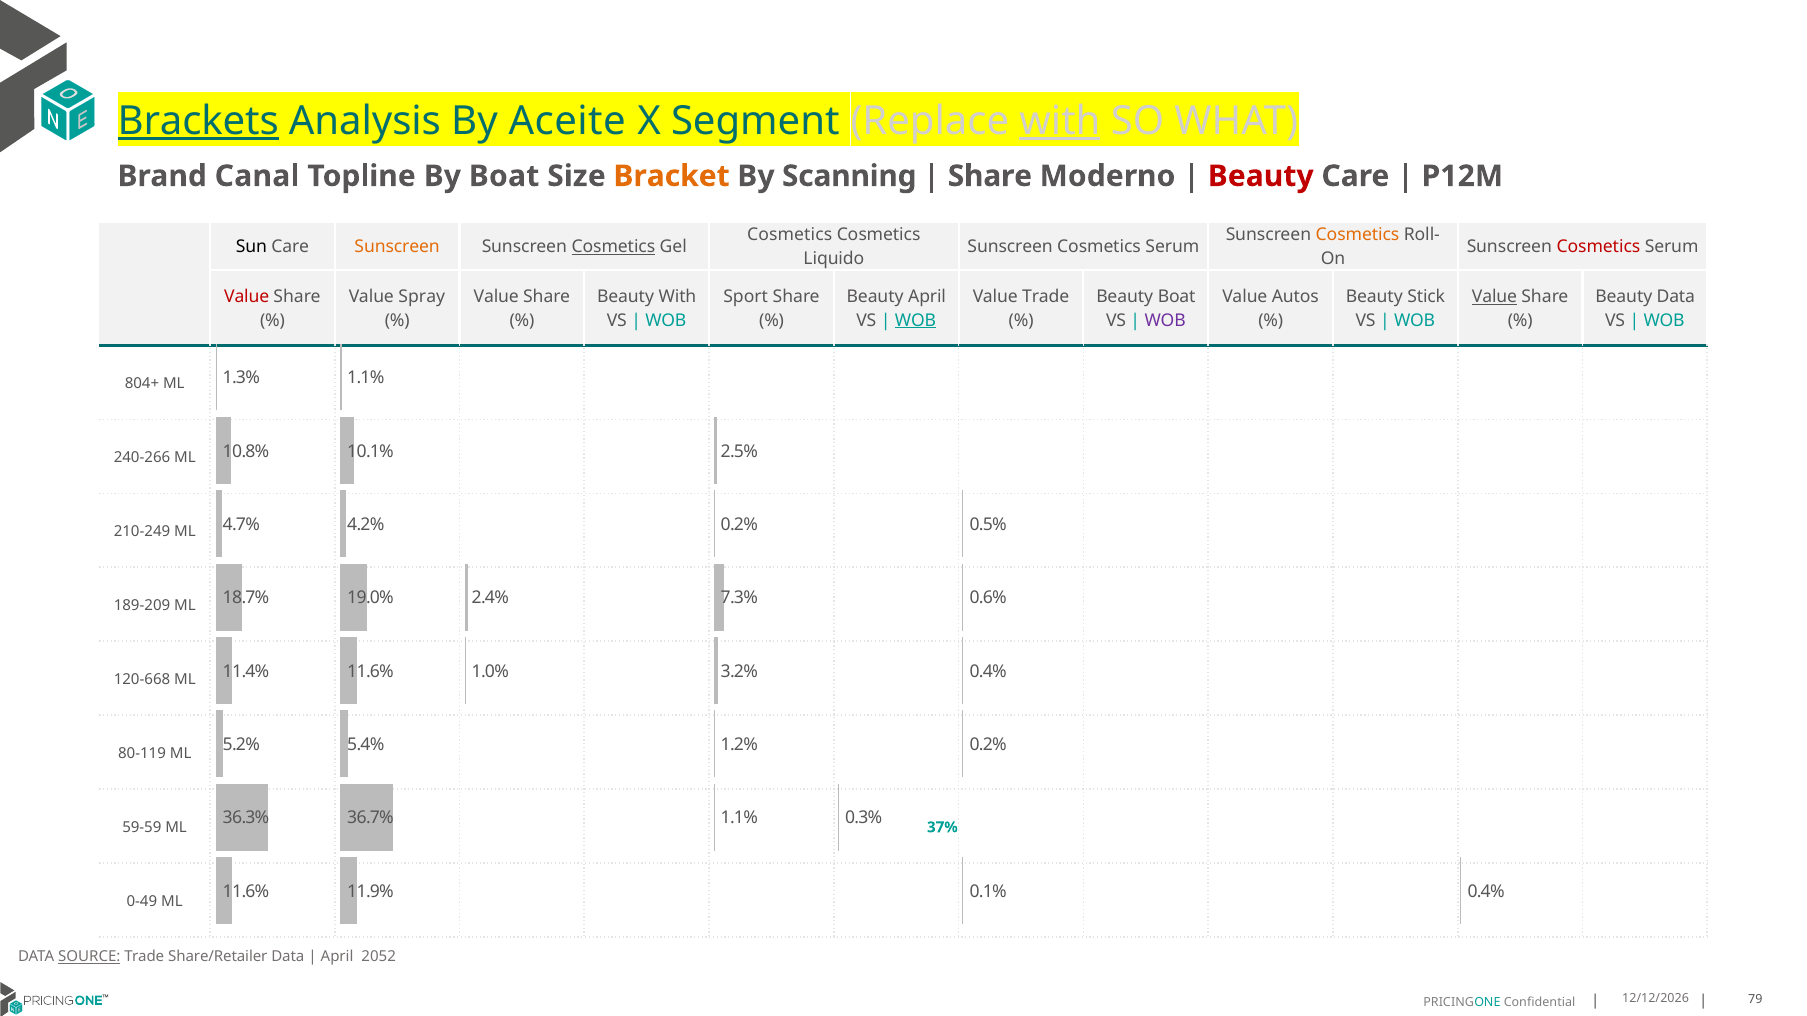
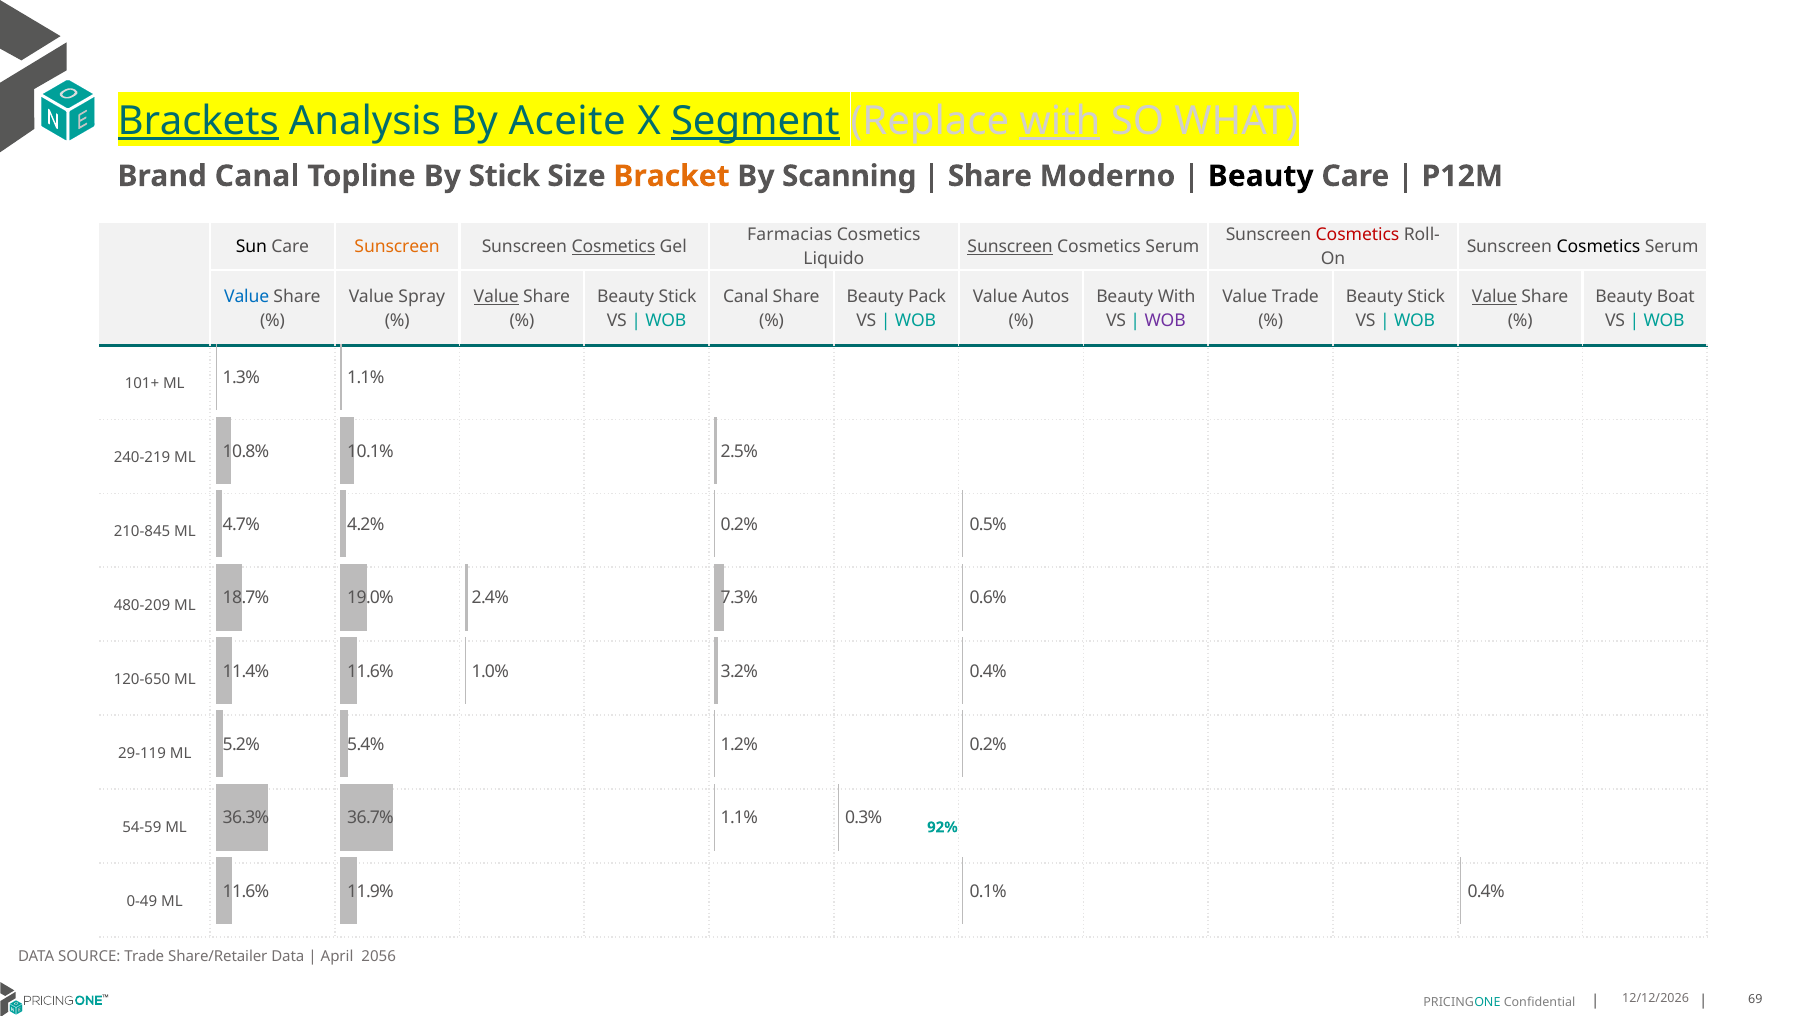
Segment underline: none -> present
By Boat: Boat -> Stick
Beauty at (1261, 176) colour: red -> black
Cosmetics at (790, 235): Cosmetics -> Farmacias
Cosmetics at (1358, 235) colour: orange -> red
Sunscreen at (1010, 247) underline: none -> present
Cosmetics at (1598, 247) colour: red -> black
Value at (247, 297) colour: red -> blue
Value at (496, 297) underline: none -> present
With at (677, 297): With -> Stick
Sport at (746, 297): Sport -> Canal
Beauty April: April -> Pack
Value Trade: Trade -> Autos
Beauty Boat: Boat -> With
Value Autos: Autos -> Trade
Beauty Data: Data -> Boat
WOB at (916, 320) underline: present -> none
804+: 804+ -> 101+
240-266: 240-266 -> 240-219
210-249: 210-249 -> 210-845
189-209: 189-209 -> 480-209
120-668: 120-668 -> 120-650
80-119: 80-119 -> 29-119
59-59: 59-59 -> 54-59
37%: 37% -> 92%
SOURCE underline: present -> none
2052: 2052 -> 2056
79: 79 -> 69
